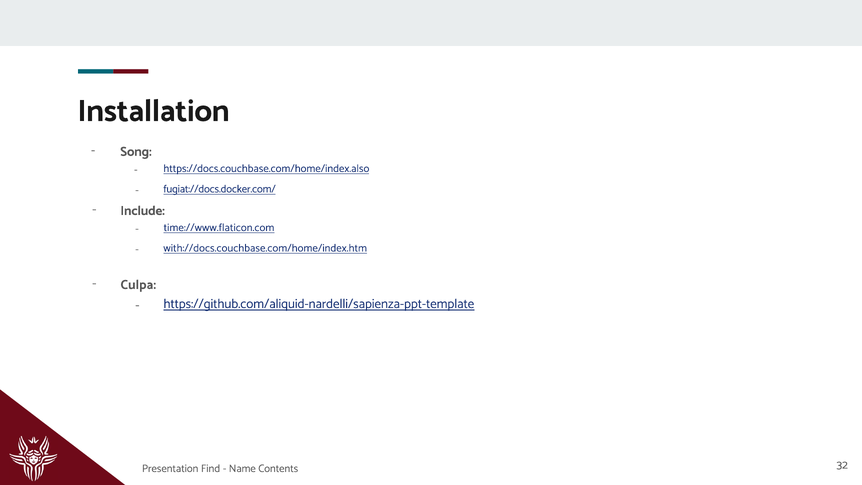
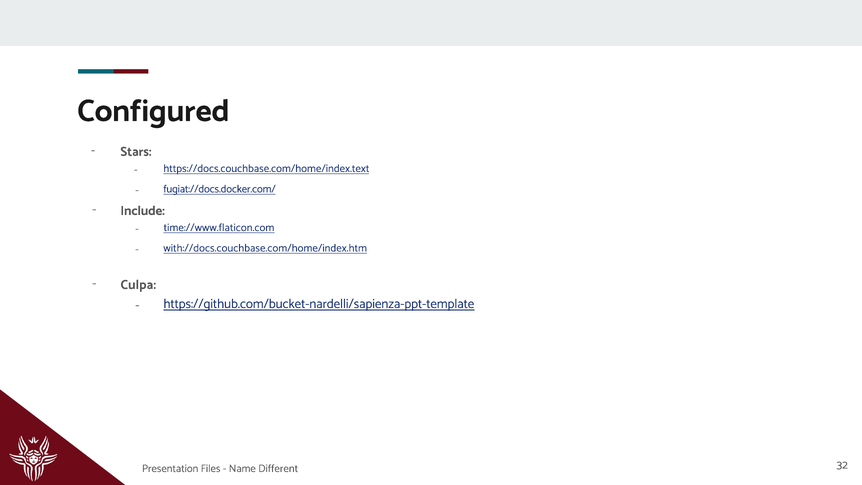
Installation: Installation -> Configured
Song: Song -> Stars
https://docs.couchbase.com/home/index.also: https://docs.couchbase.com/home/index.also -> https://docs.couchbase.com/home/index.text
https://github.com/aliquid-nardelli/sapienza-ppt-template: https://github.com/aliquid-nardelli/sapienza-ppt-template -> https://github.com/bucket-nardelli/sapienza-ppt-template
Find: Find -> Files
Contents: Contents -> Different
